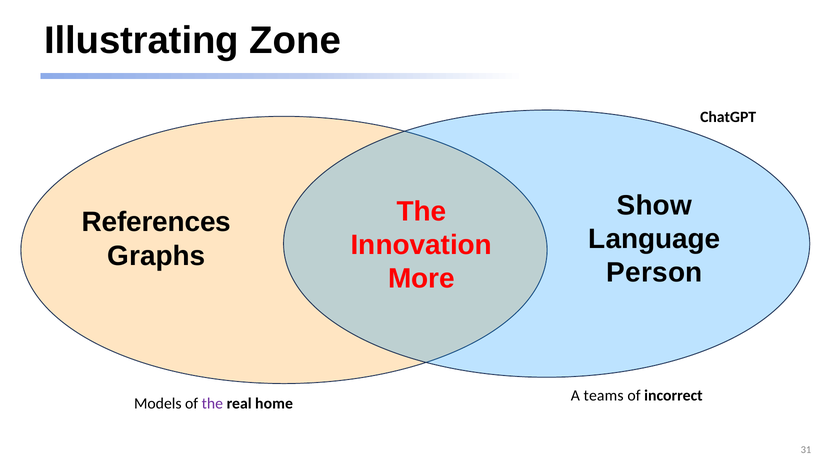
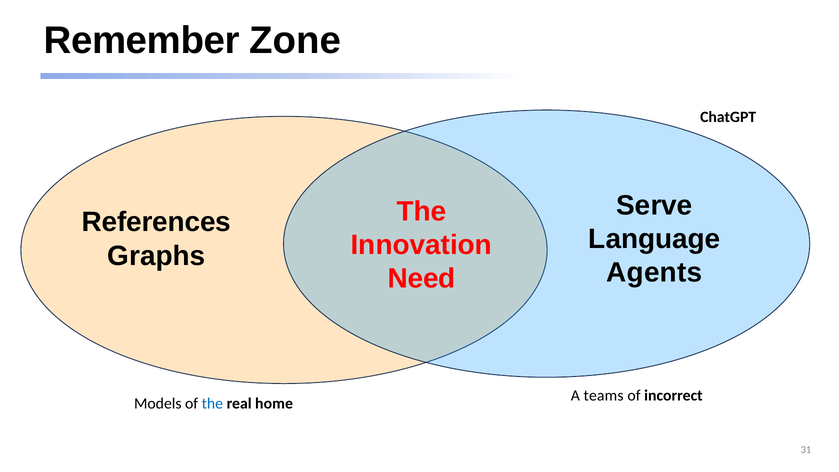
Illustrating: Illustrating -> Remember
Show: Show -> Serve
Person: Person -> Agents
More: More -> Need
the at (212, 403) colour: purple -> blue
